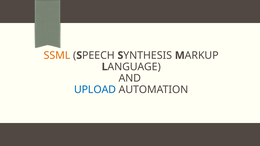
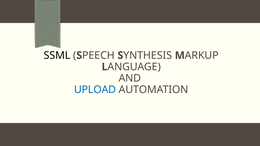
SSML colour: orange -> black
